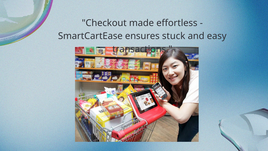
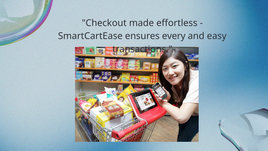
stuck: stuck -> every
